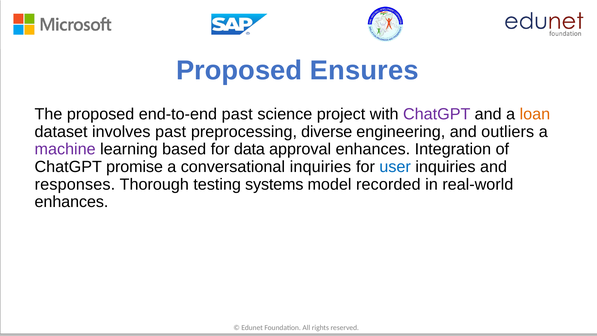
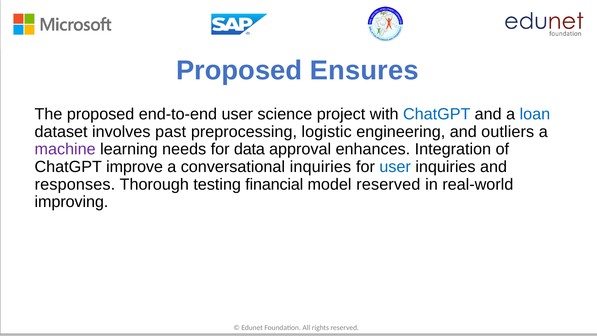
end-to-end past: past -> user
ChatGPT at (437, 114) colour: purple -> blue
loan colour: orange -> blue
diverse: diverse -> logistic
based: based -> needs
promise: promise -> improve
systems: systems -> financial
model recorded: recorded -> reserved
enhances at (71, 202): enhances -> improving
